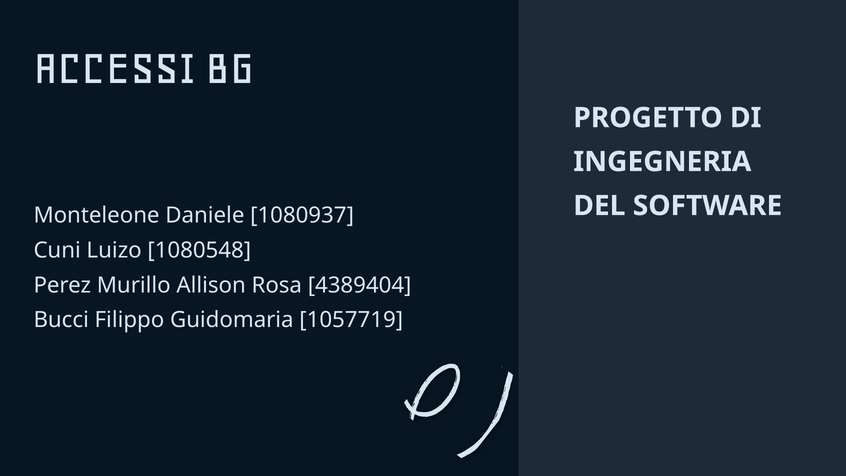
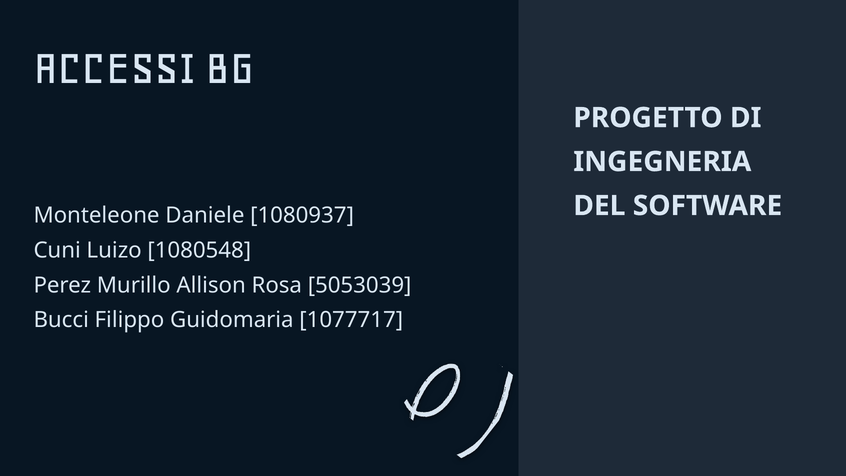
4389404: 4389404 -> 5053039
1057719: 1057719 -> 1077717
